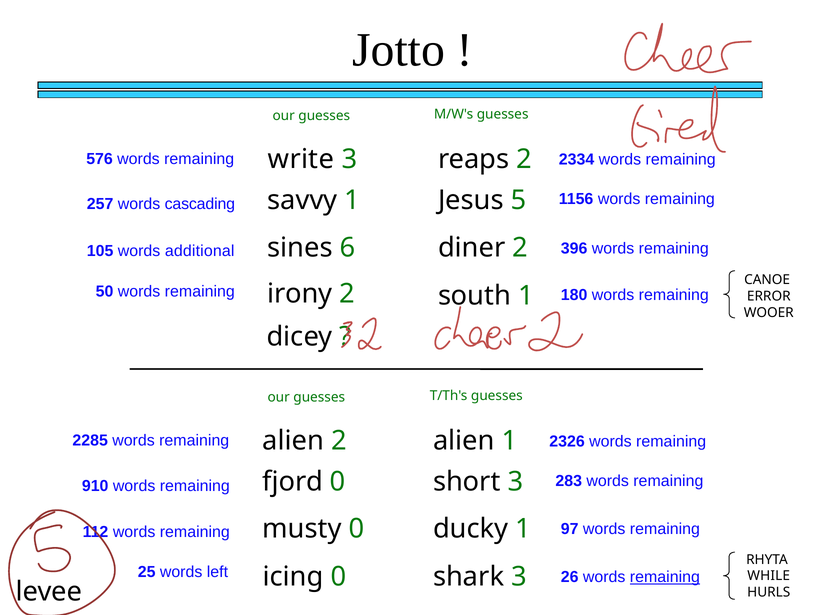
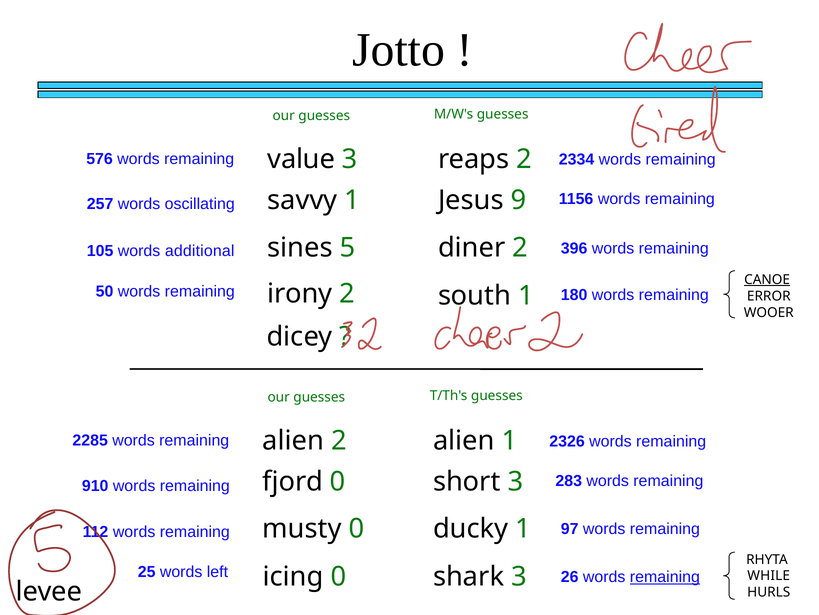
write: write -> value
5: 5 -> 9
cascading: cascading -> oscillating
6: 6 -> 5
CANOE underline: none -> present
